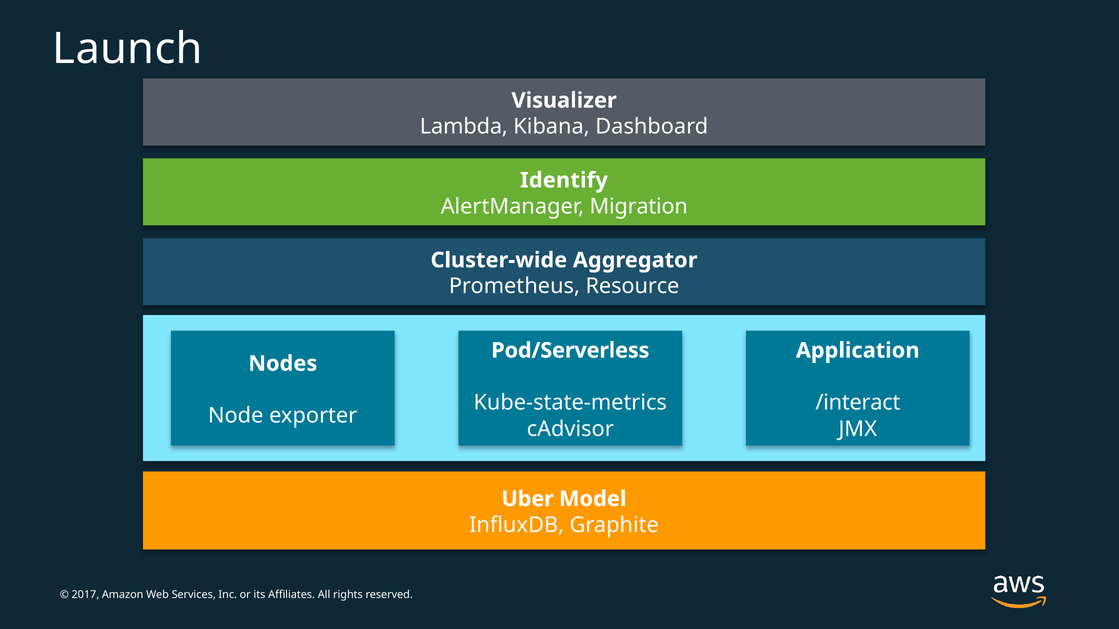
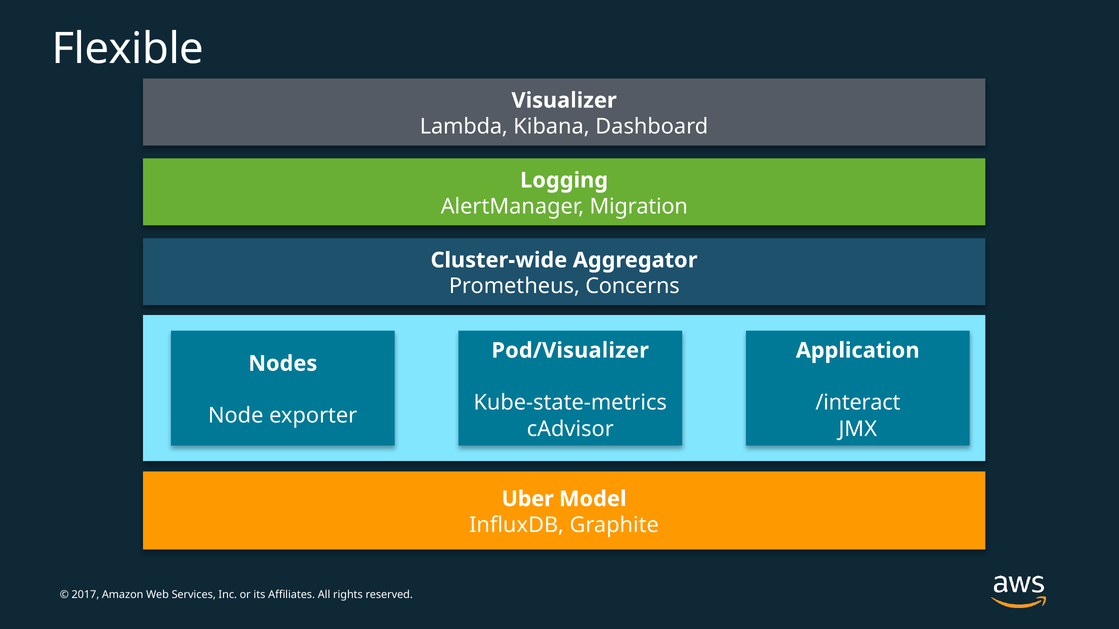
Launch: Launch -> Flexible
Identify: Identify -> Logging
Resource: Resource -> Concerns
Pod/Serverless: Pod/Serverless -> Pod/Visualizer
